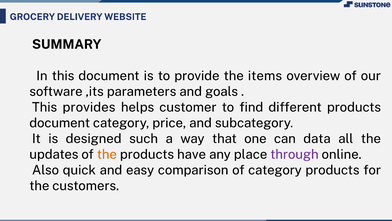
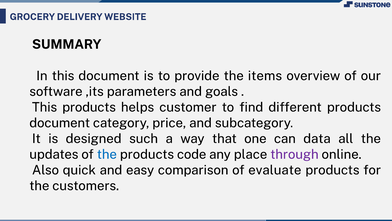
provides at (89, 107): provides -> products
the at (107, 154) colour: orange -> blue
have: have -> code
of category: category -> evaluate
